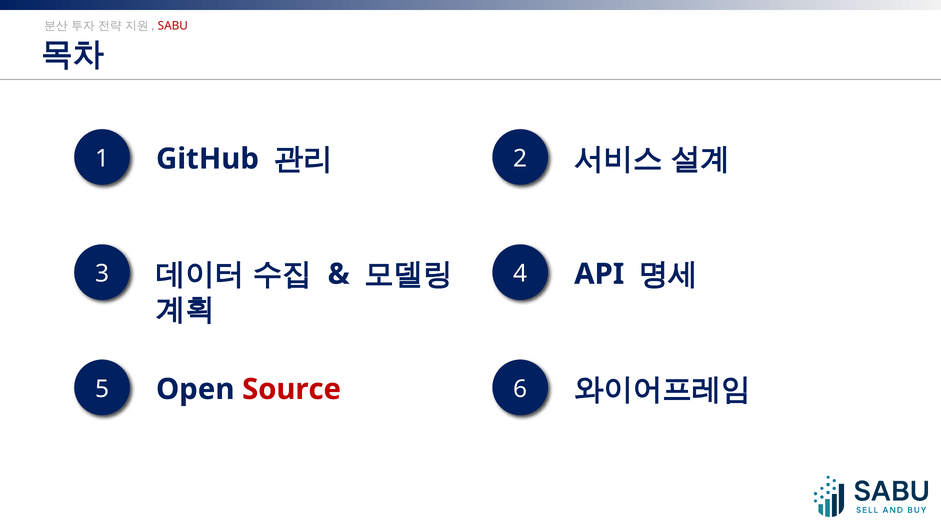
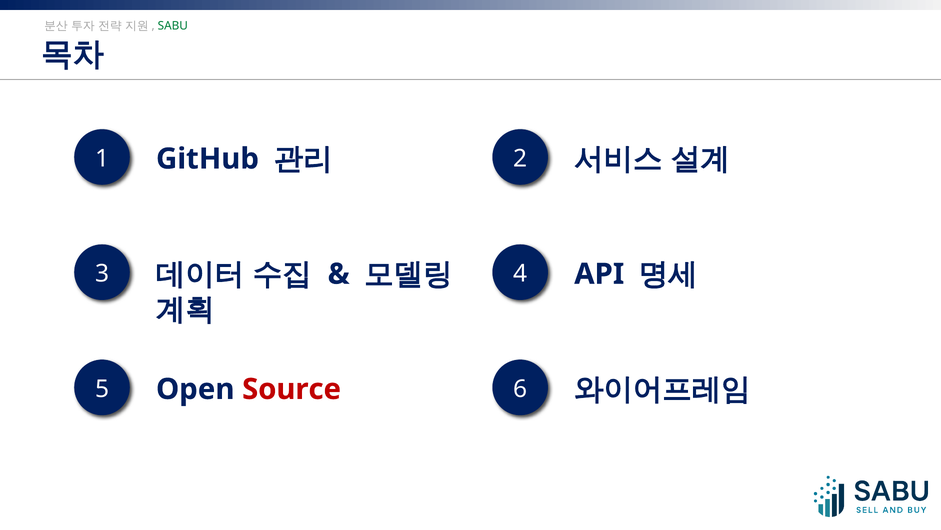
SABU colour: red -> green
